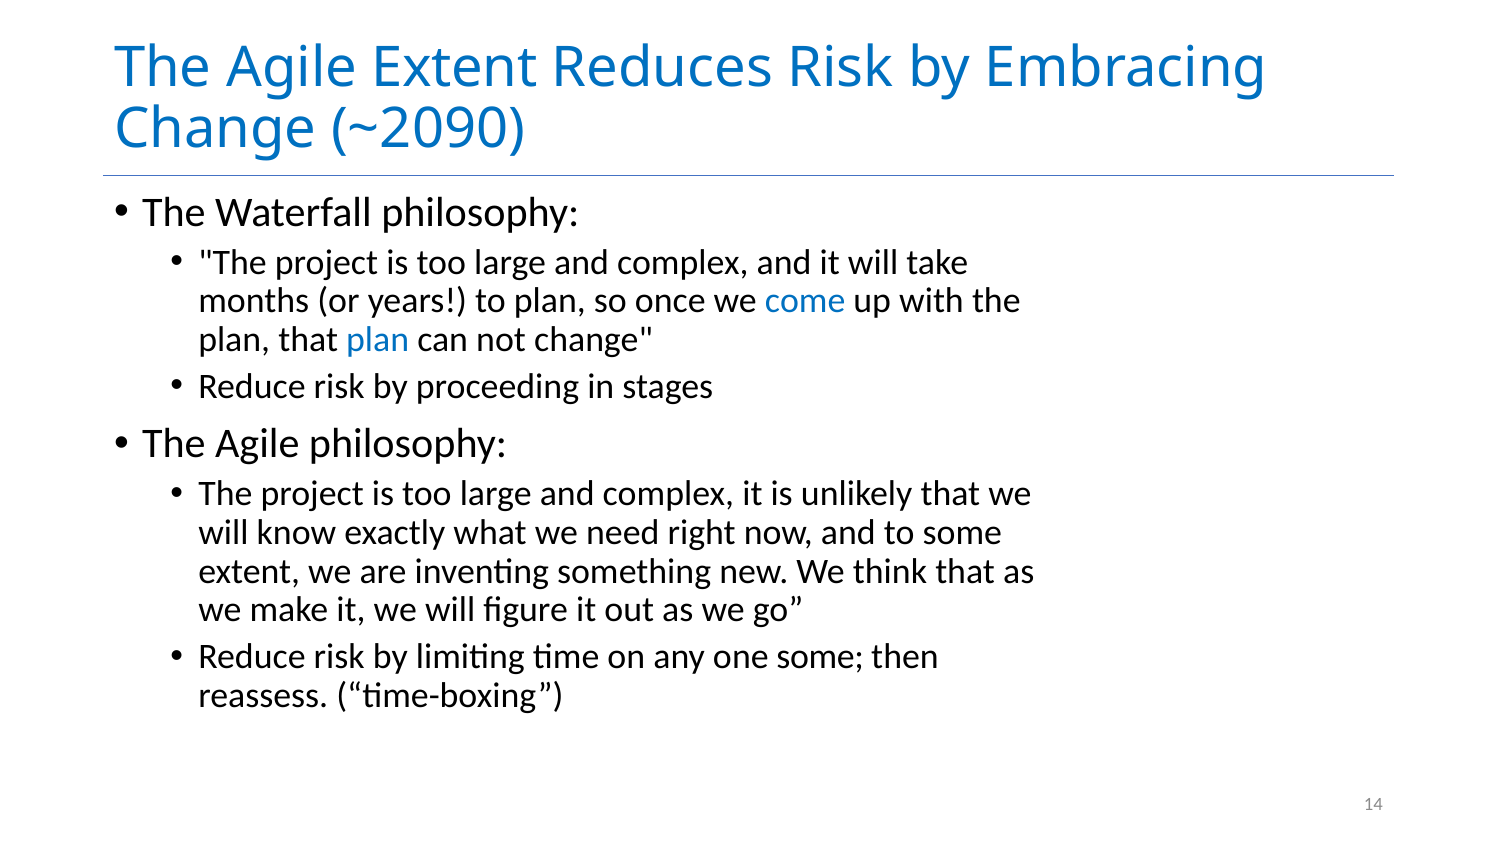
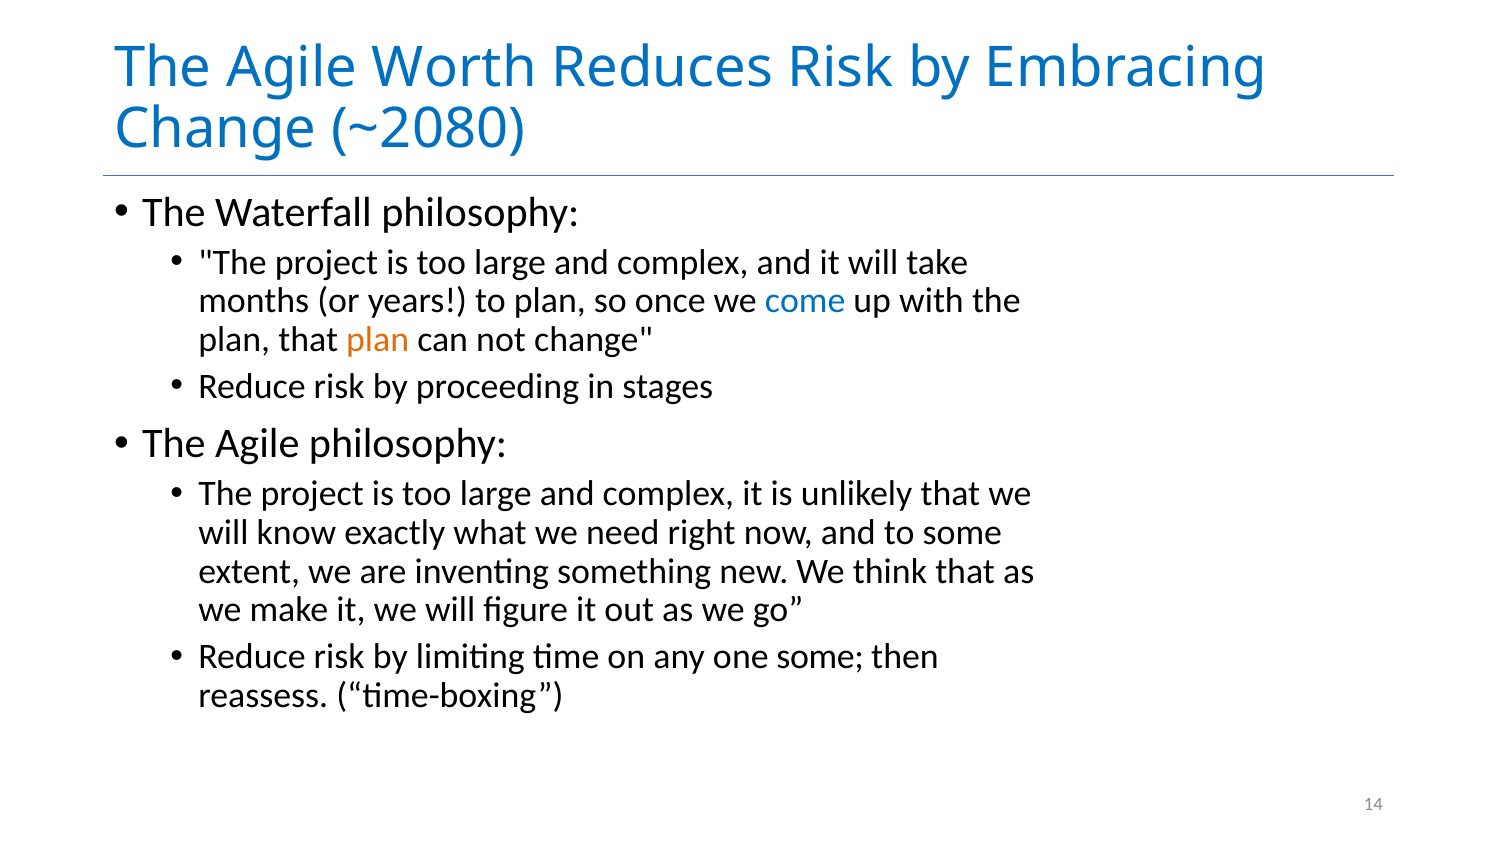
Agile Extent: Extent -> Worth
~2090: ~2090 -> ~2080
plan at (378, 340) colour: blue -> orange
